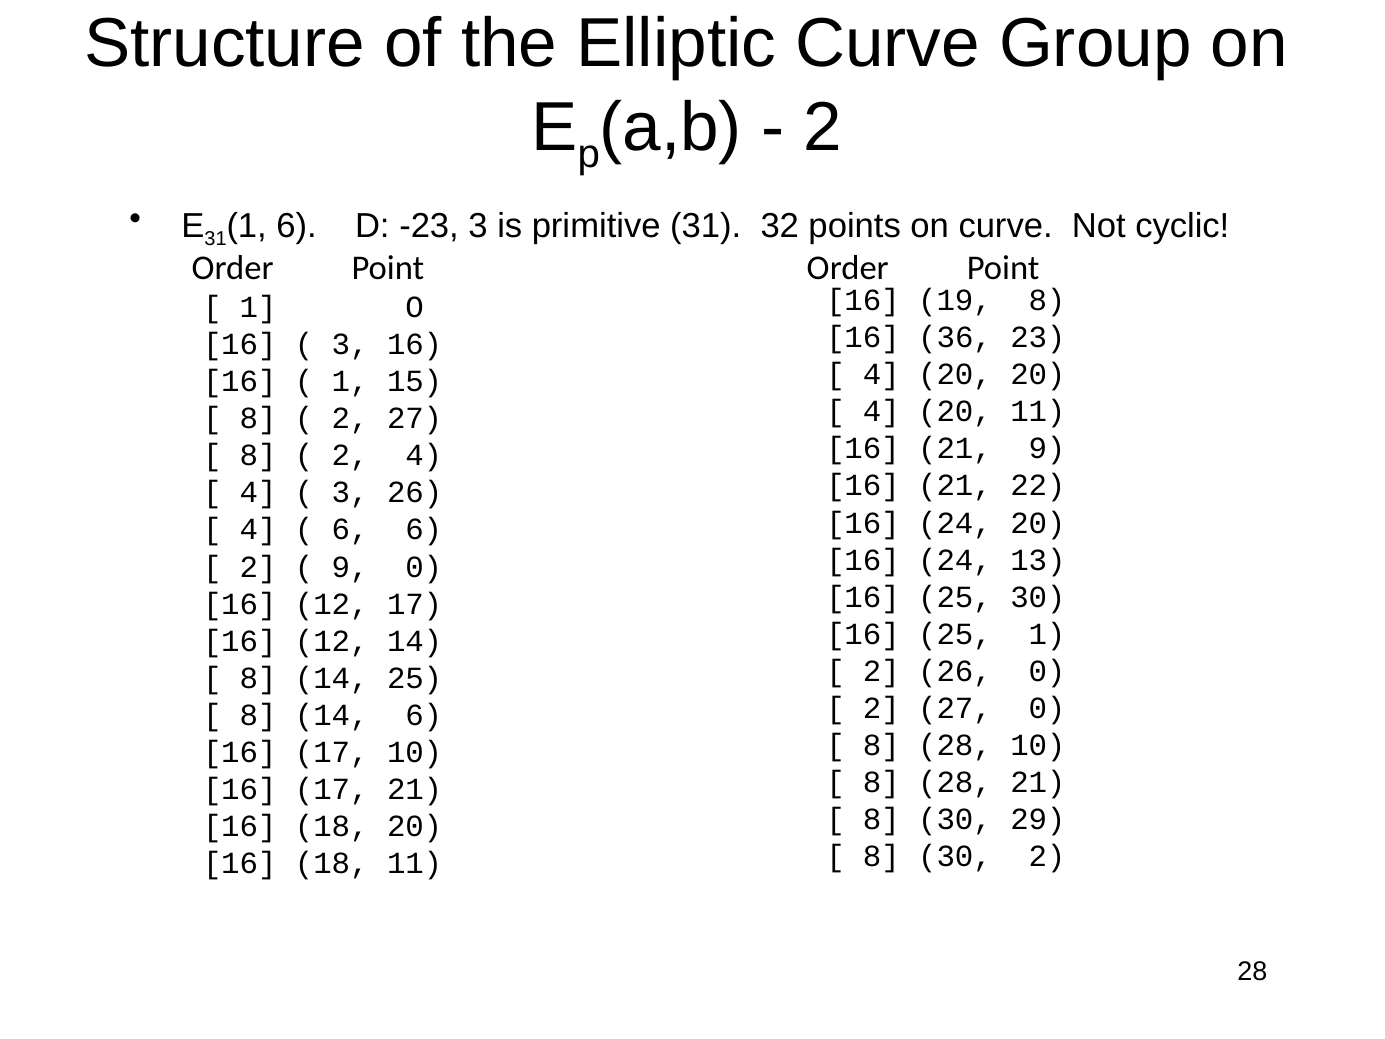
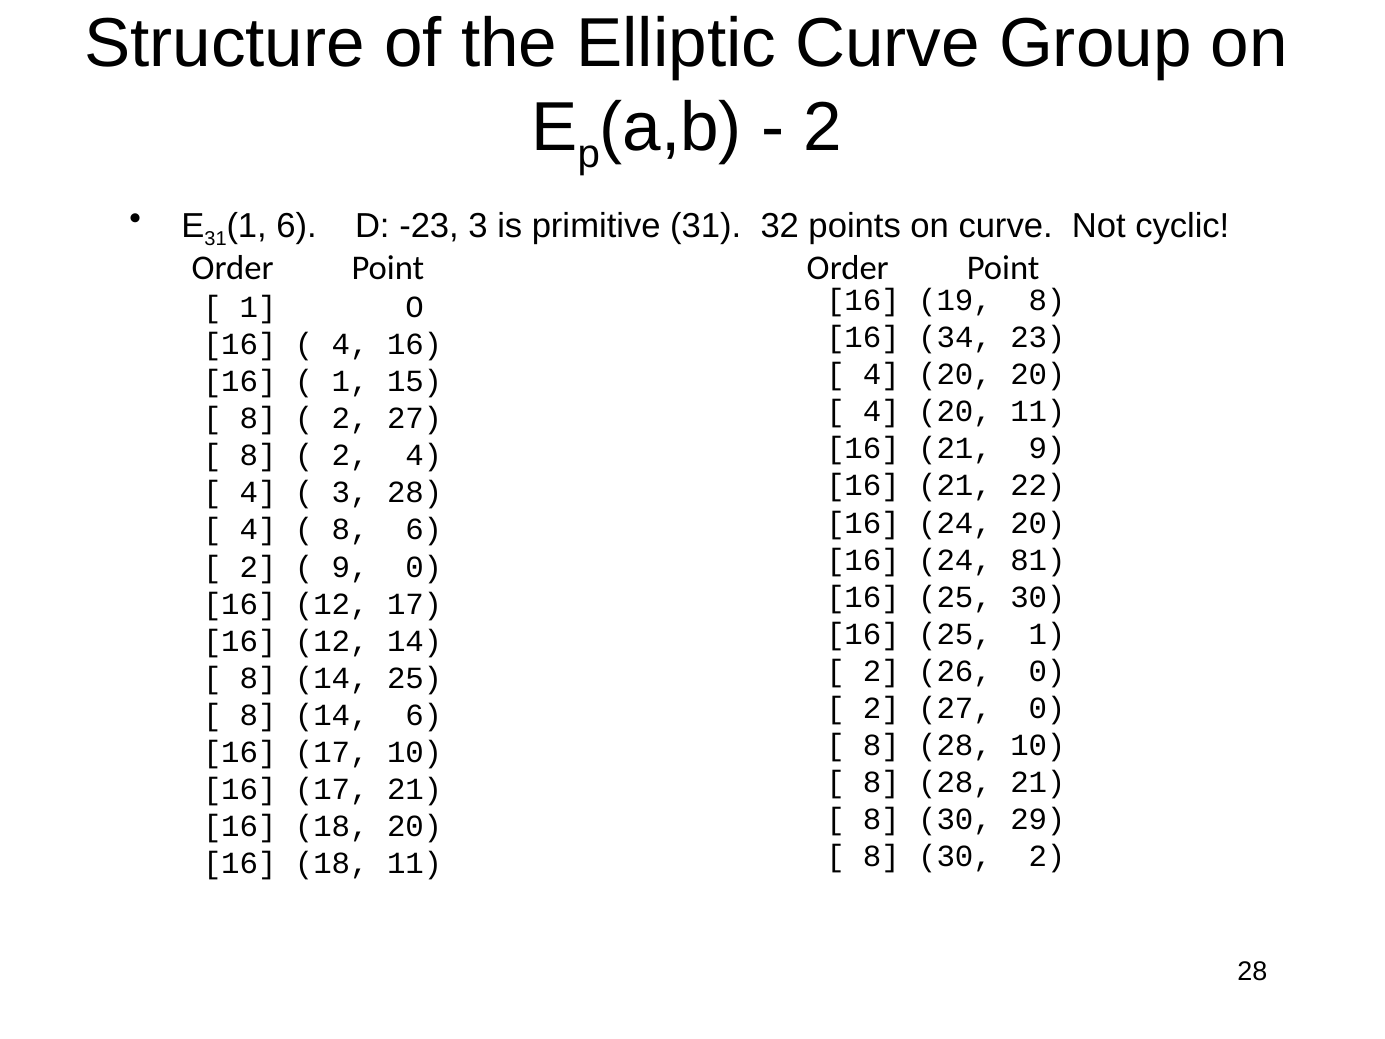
36: 36 -> 34
3 at (350, 344): 3 -> 4
3 26: 26 -> 28
6 at (350, 530): 6 -> 8
13: 13 -> 81
